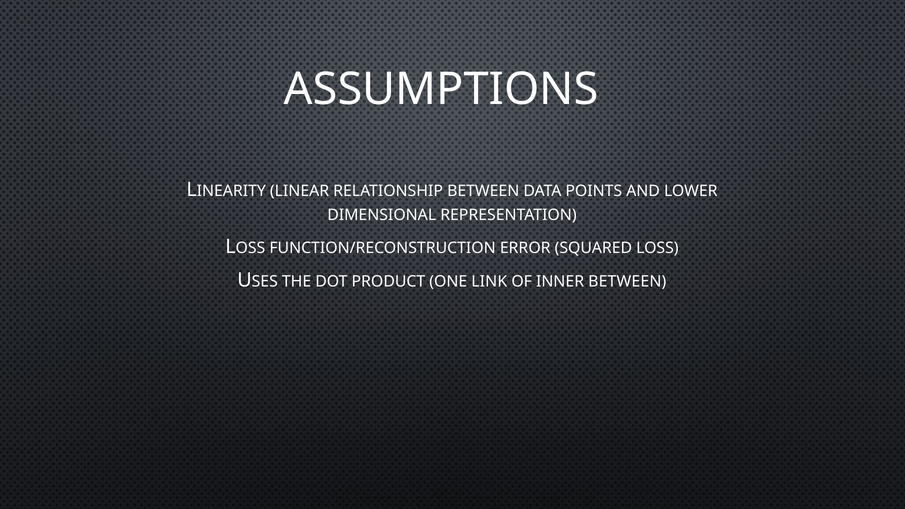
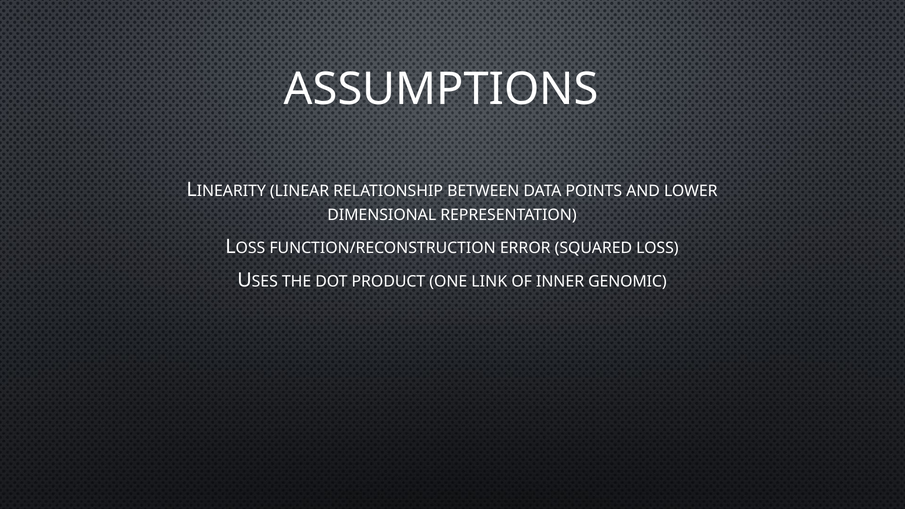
INNER BETWEEN: BETWEEN -> GENOMIC
